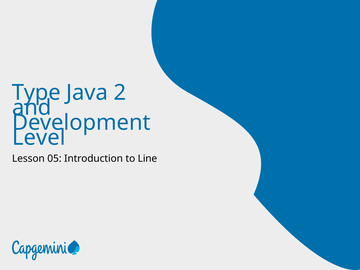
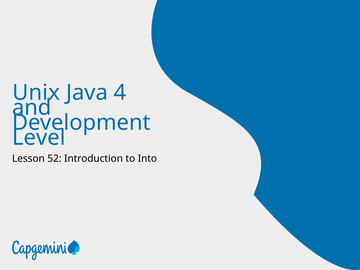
Type: Type -> Unix
2: 2 -> 4
05: 05 -> 52
Line: Line -> Into
